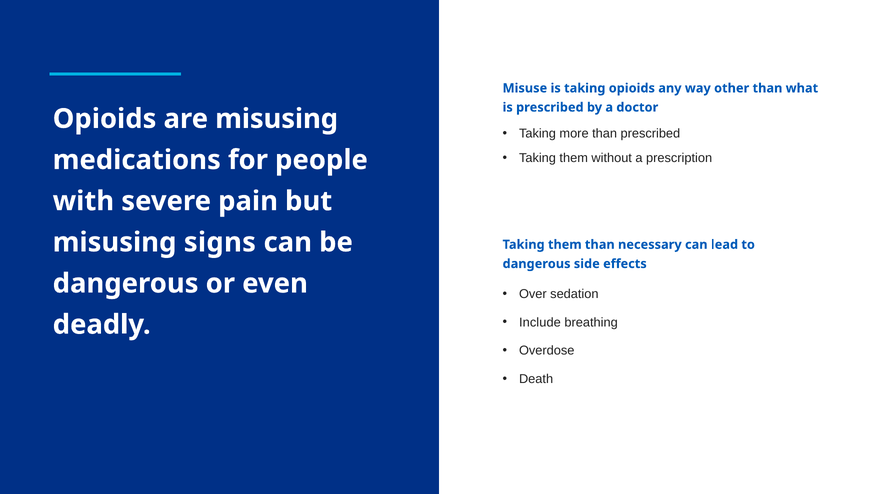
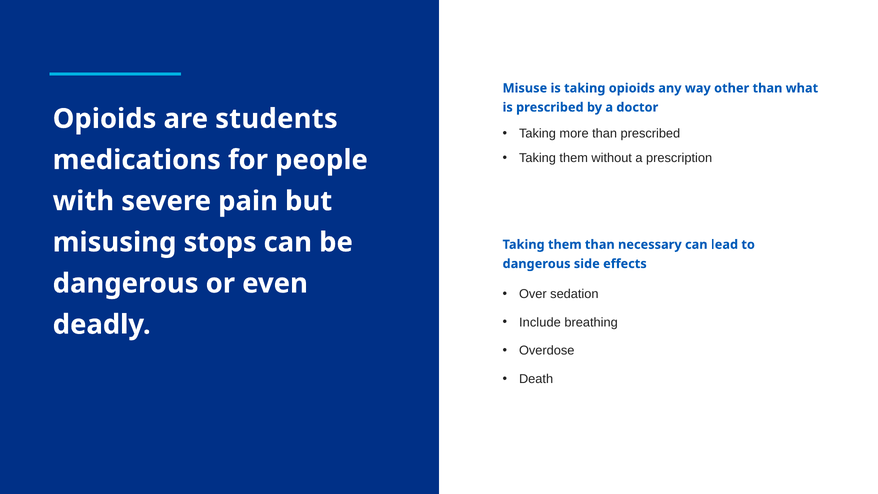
are misusing: misusing -> students
signs: signs -> stops
